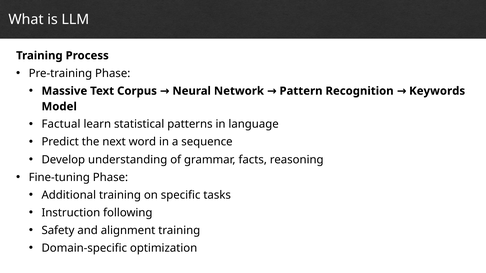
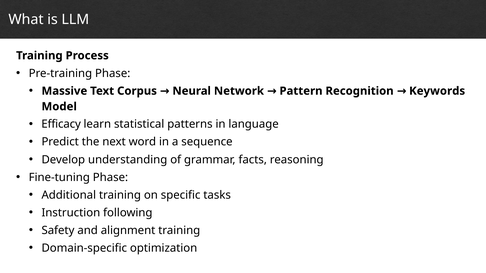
Factual: Factual -> Efficacy
